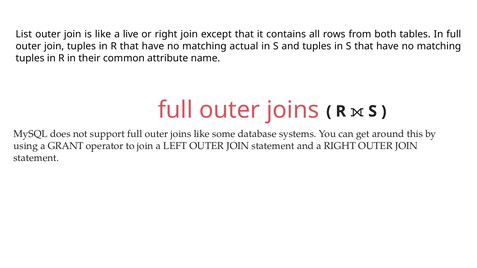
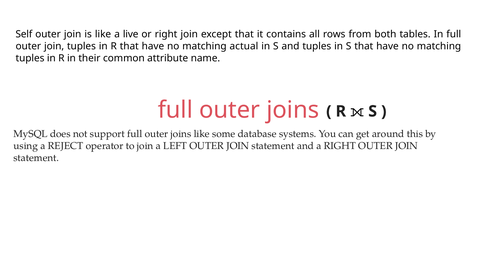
List: List -> Self
GRANT: GRANT -> REJECT
